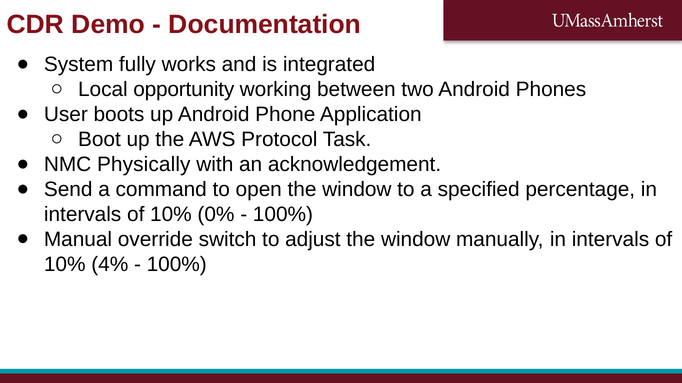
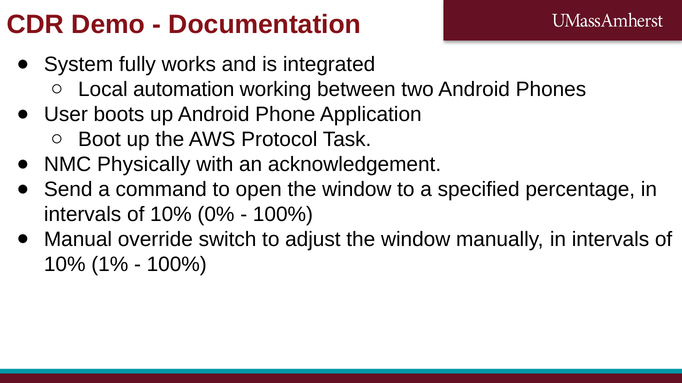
opportunity: opportunity -> automation
4%: 4% -> 1%
